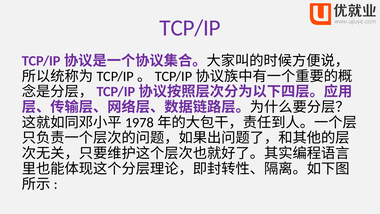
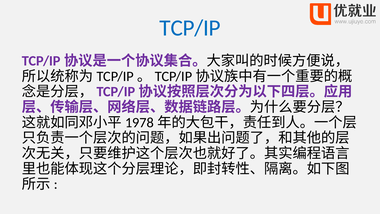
TCP/IP colour: purple -> blue
